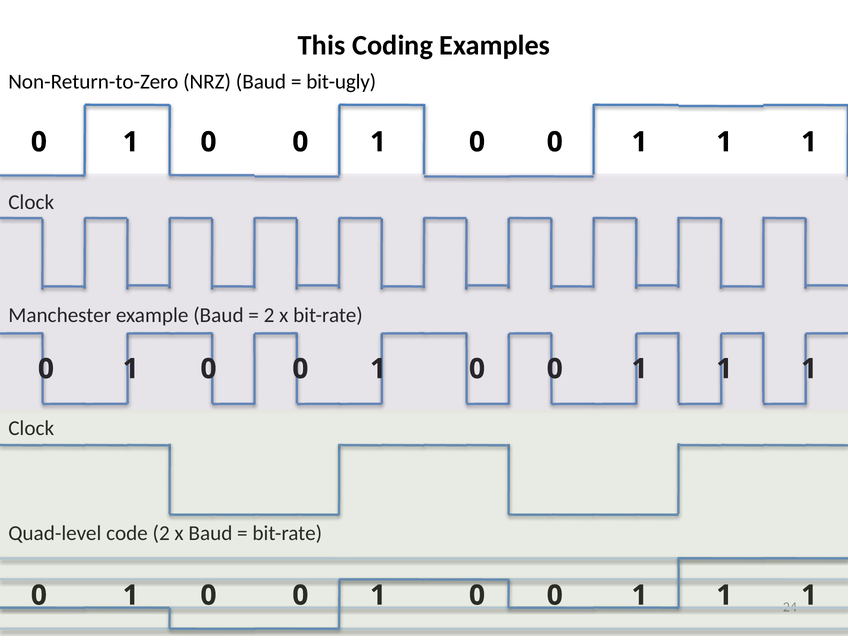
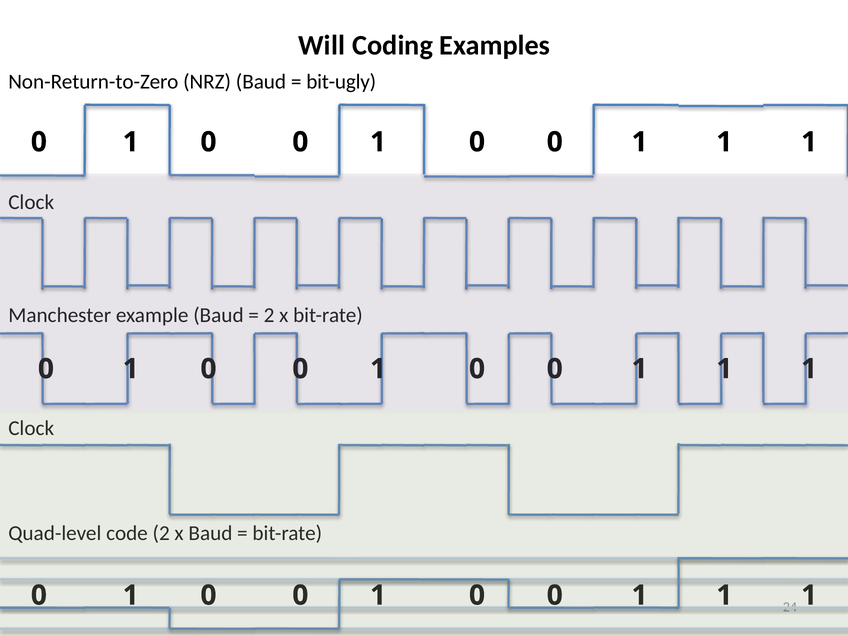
This: This -> Will
